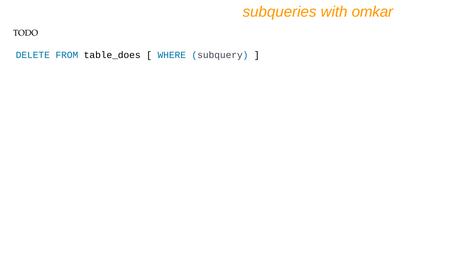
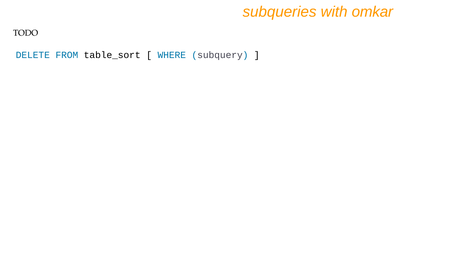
table_does: table_does -> table_sort
